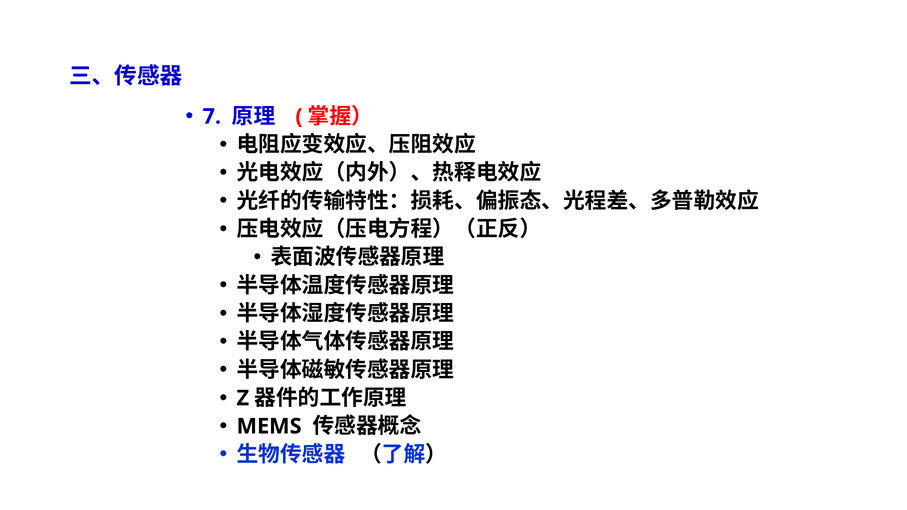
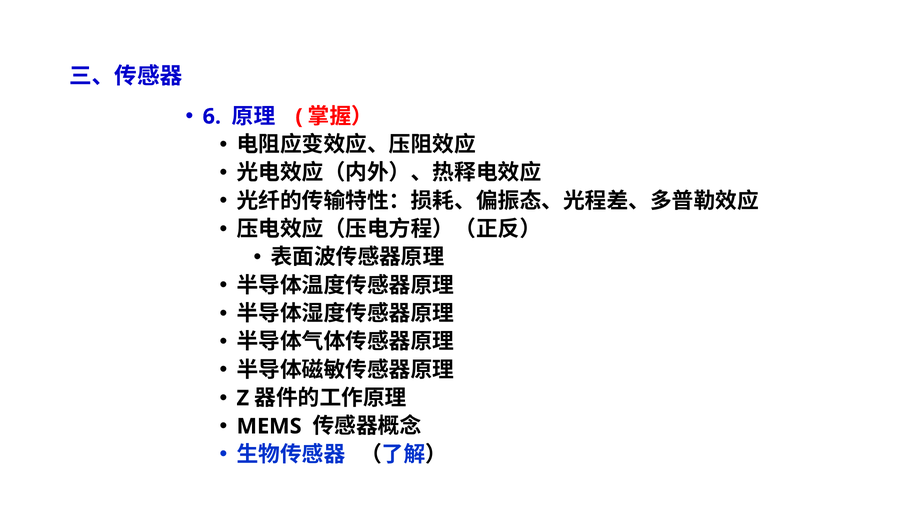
7: 7 -> 6
